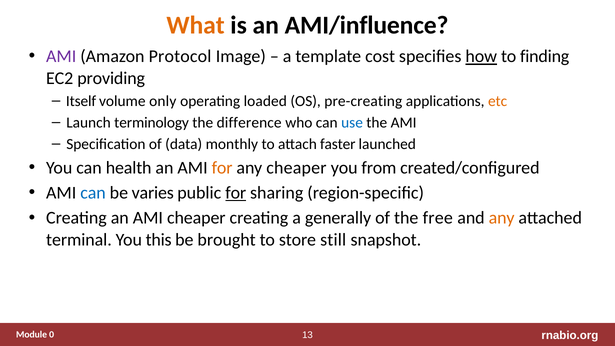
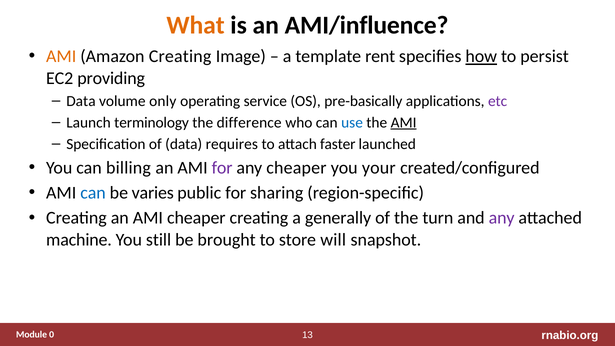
AMI at (61, 57) colour: purple -> orange
Amazon Protocol: Protocol -> Creating
cost: cost -> rent
finding: finding -> persist
Itself at (81, 101): Itself -> Data
loaded: loaded -> service
pre-creating: pre-creating -> pre-basically
etc colour: orange -> purple
AMI at (404, 122) underline: none -> present
monthly: monthly -> requires
health: health -> billing
for at (222, 168) colour: orange -> purple
from: from -> your
for at (236, 193) underline: present -> none
free: free -> turn
any at (502, 218) colour: orange -> purple
terminal: terminal -> machine
this: this -> still
still: still -> will
